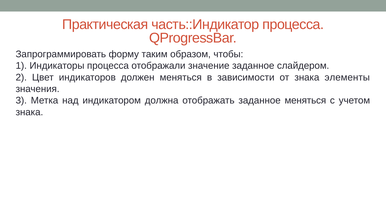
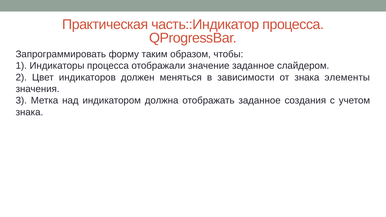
заданное меняться: меняться -> создания
